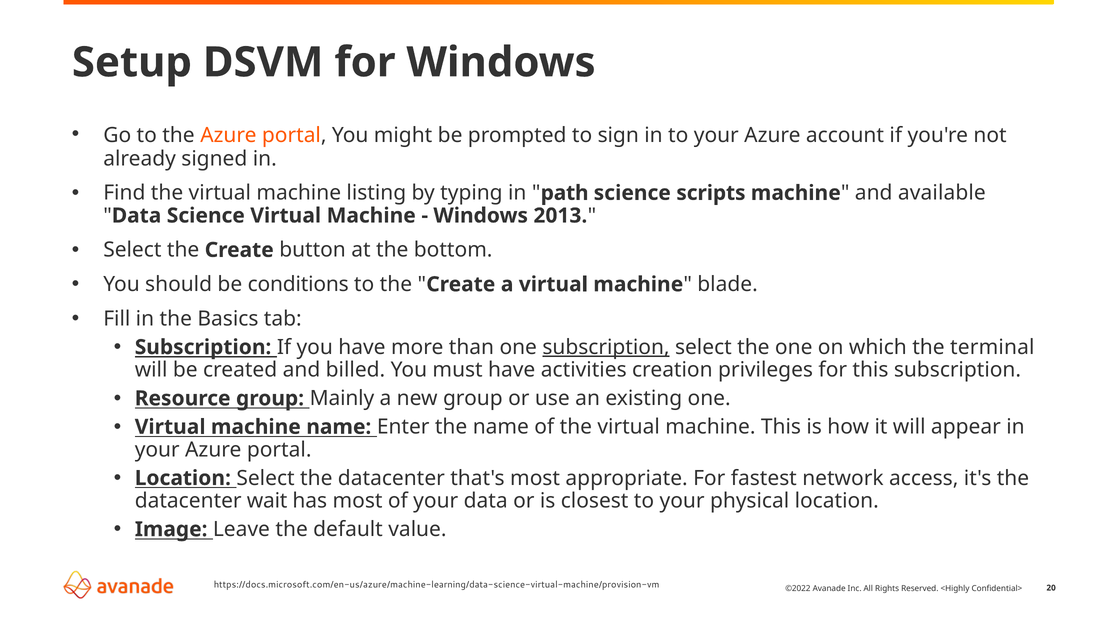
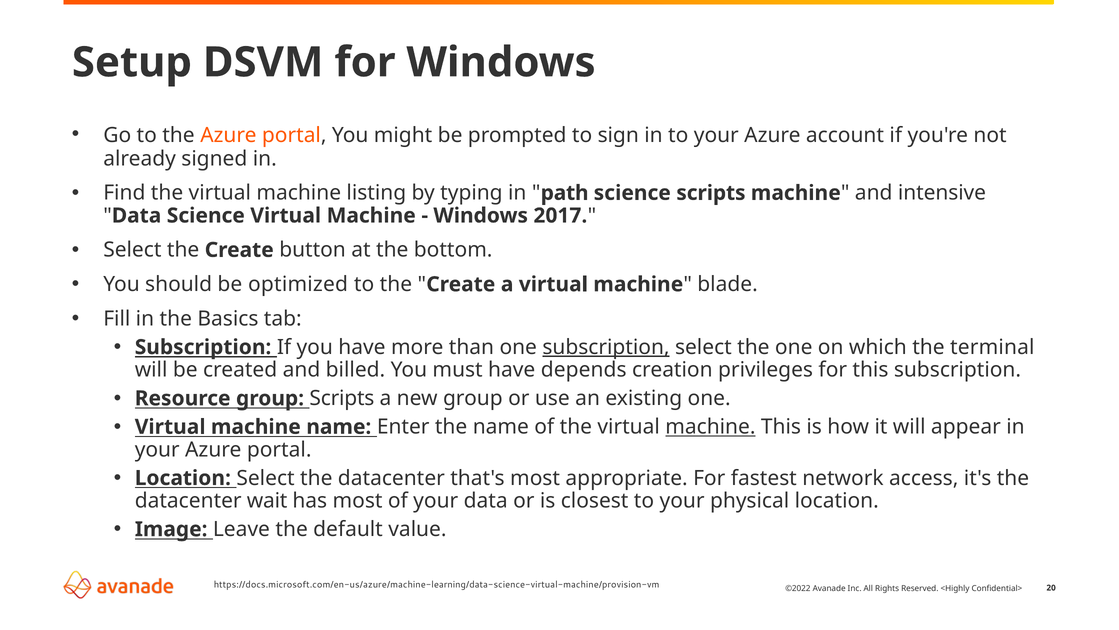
available: available -> intensive
2013: 2013 -> 2017
conditions: conditions -> optimized
activities: activities -> depends
group Mainly: Mainly -> Scripts
machine at (710, 427) underline: none -> present
